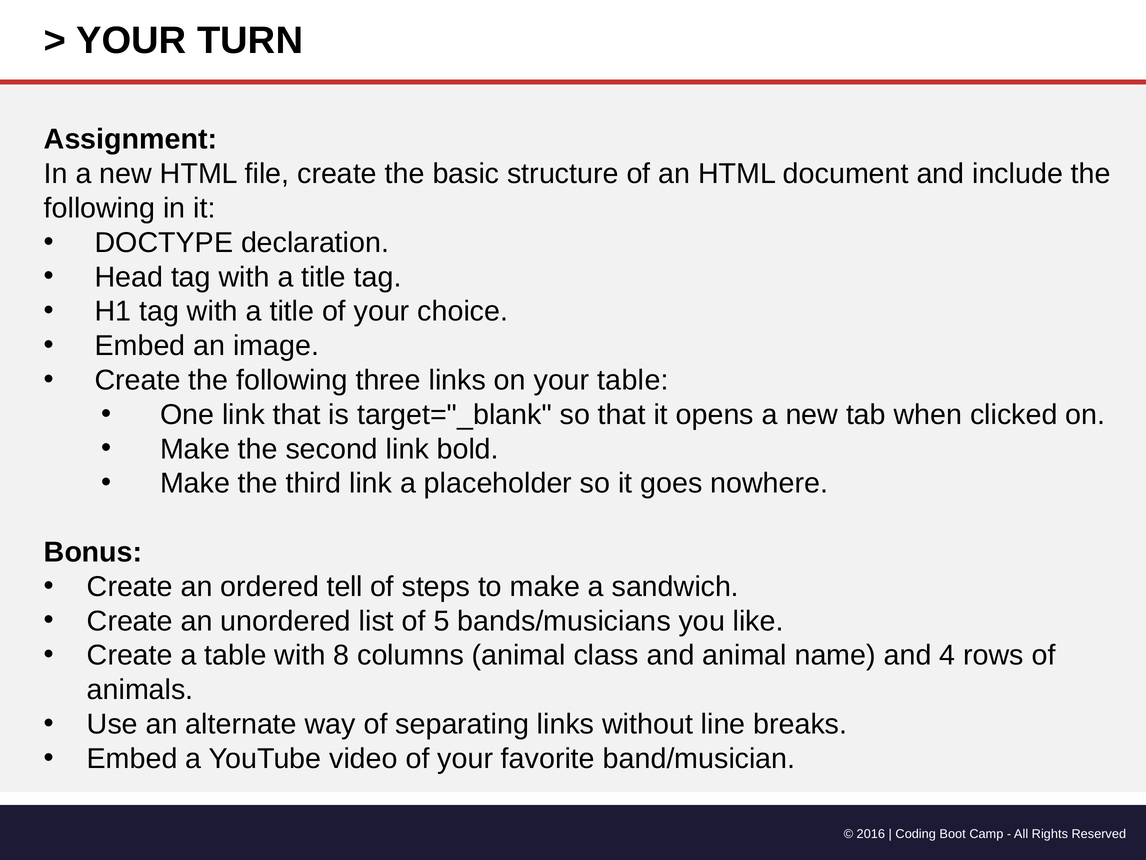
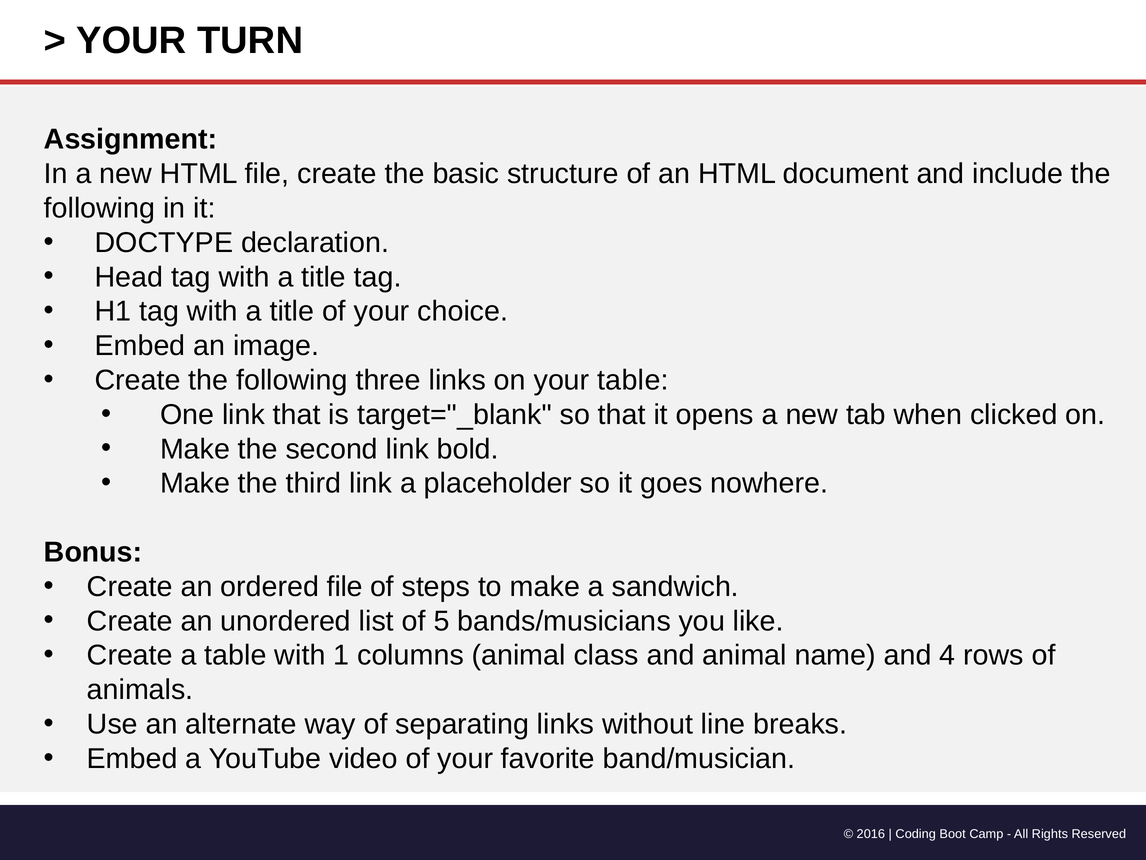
ordered tell: tell -> file
8: 8 -> 1
